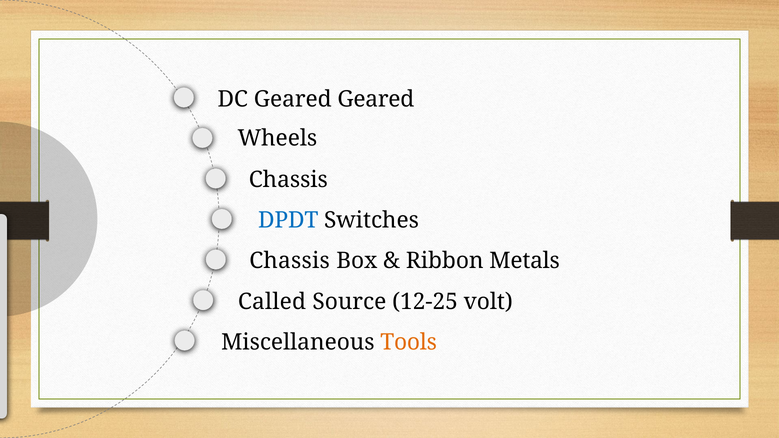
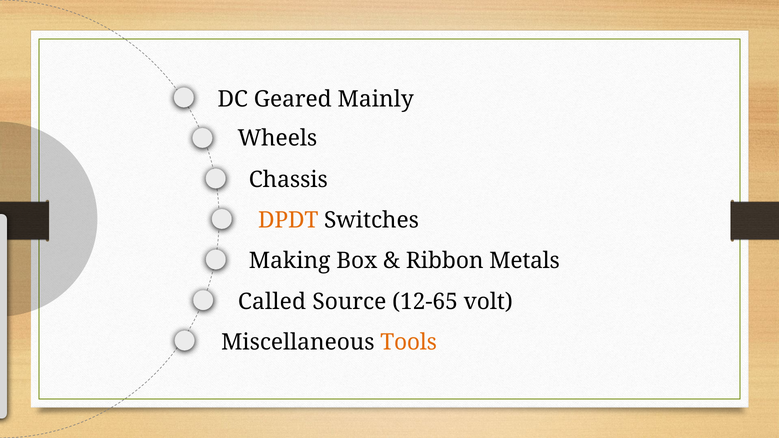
Geared Geared: Geared -> Mainly
DPDT colour: blue -> orange
Chassis at (290, 261): Chassis -> Making
12-25: 12-25 -> 12-65
